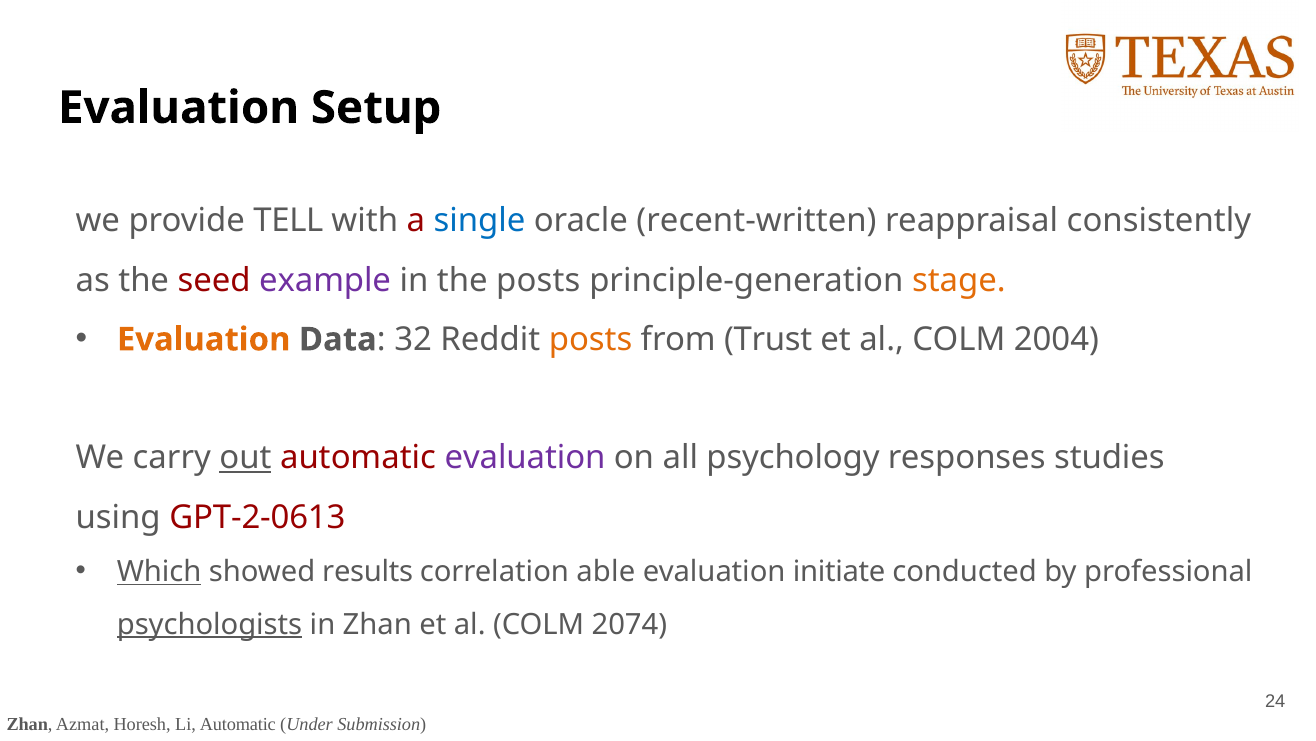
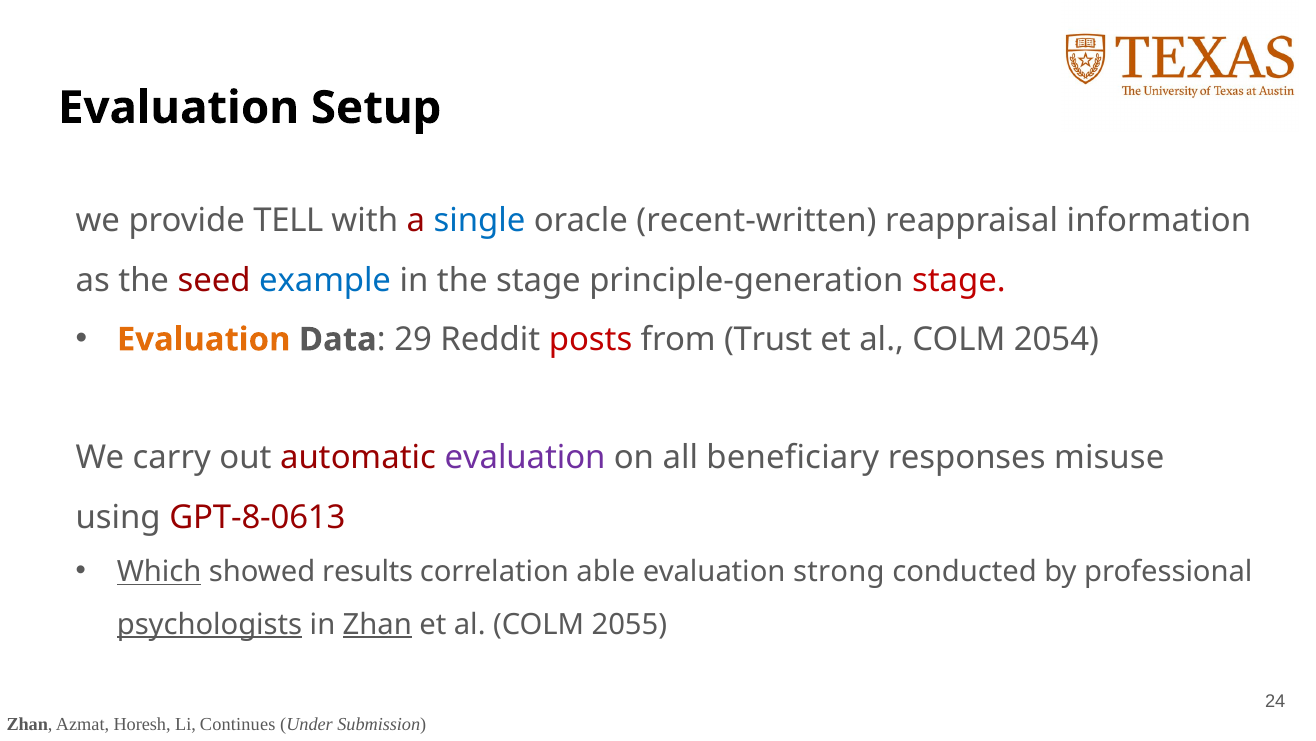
consistently: consistently -> information
example colour: purple -> blue
the posts: posts -> stage
stage at (959, 280) colour: orange -> red
32: 32 -> 29
posts at (591, 339) colour: orange -> red
2004: 2004 -> 2054
out underline: present -> none
psychology: psychology -> beneficiary
studies: studies -> misuse
GPT-2-0613: GPT-2-0613 -> GPT-8-0613
initiate: initiate -> strong
Zhan at (377, 624) underline: none -> present
2074: 2074 -> 2055
Li Automatic: Automatic -> Continues
